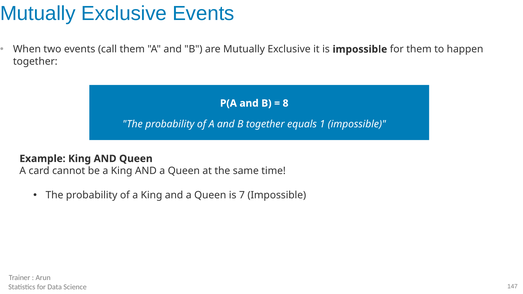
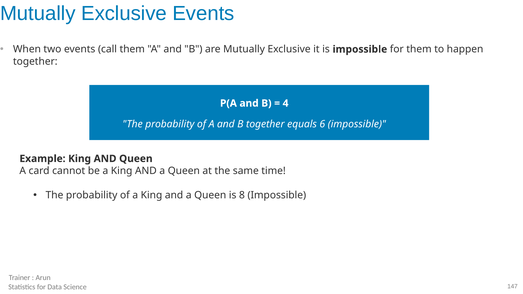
8: 8 -> 4
1: 1 -> 6
7: 7 -> 8
